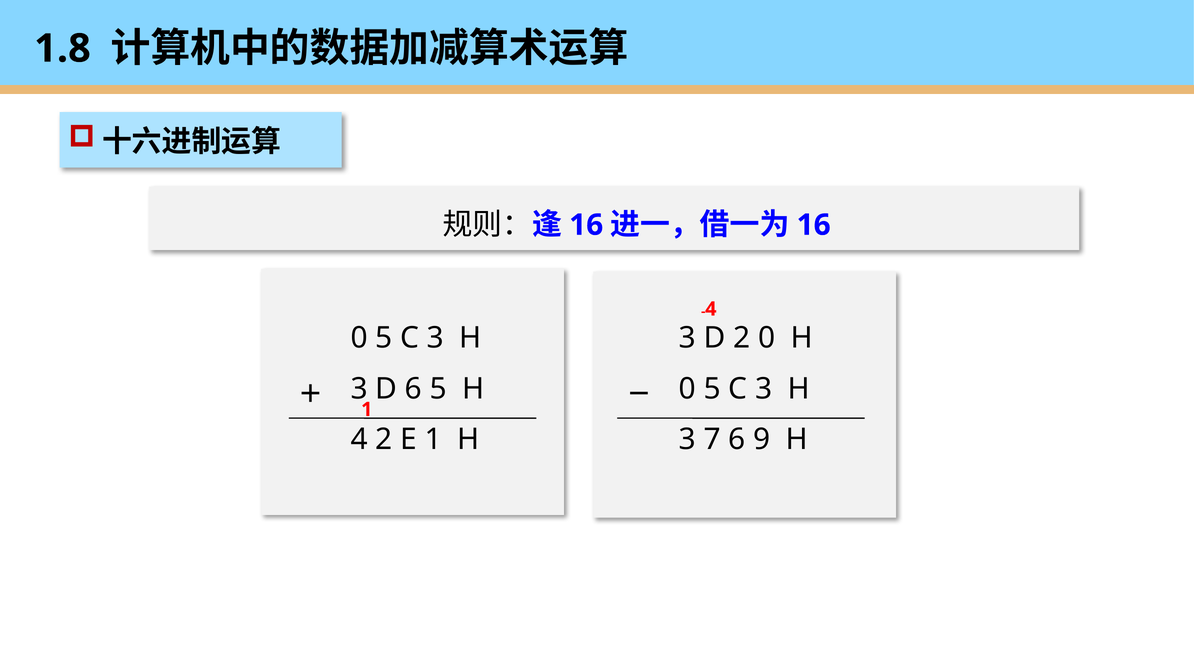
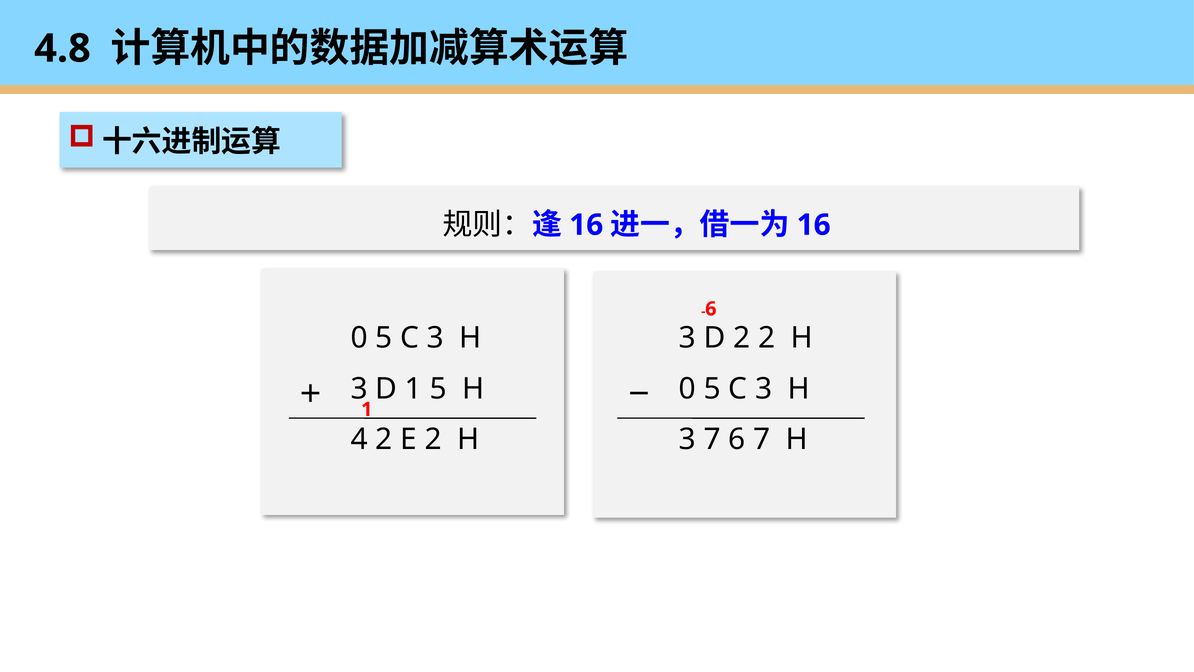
1.8: 1.8 -> 4.8
4 at (711, 309): 4 -> 6
2 0: 0 -> 2
D 6: 6 -> 1
E 1: 1 -> 2
6 9: 9 -> 7
